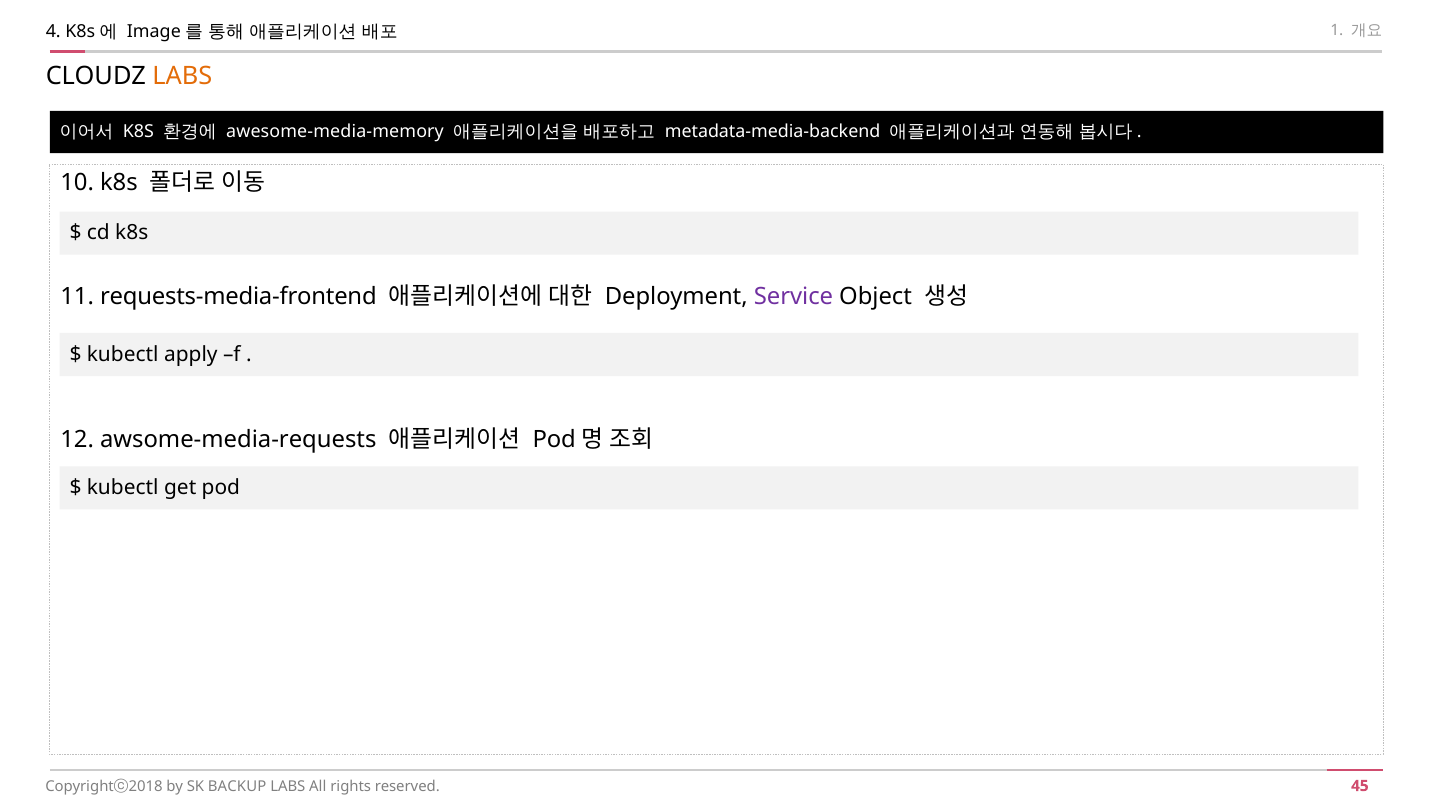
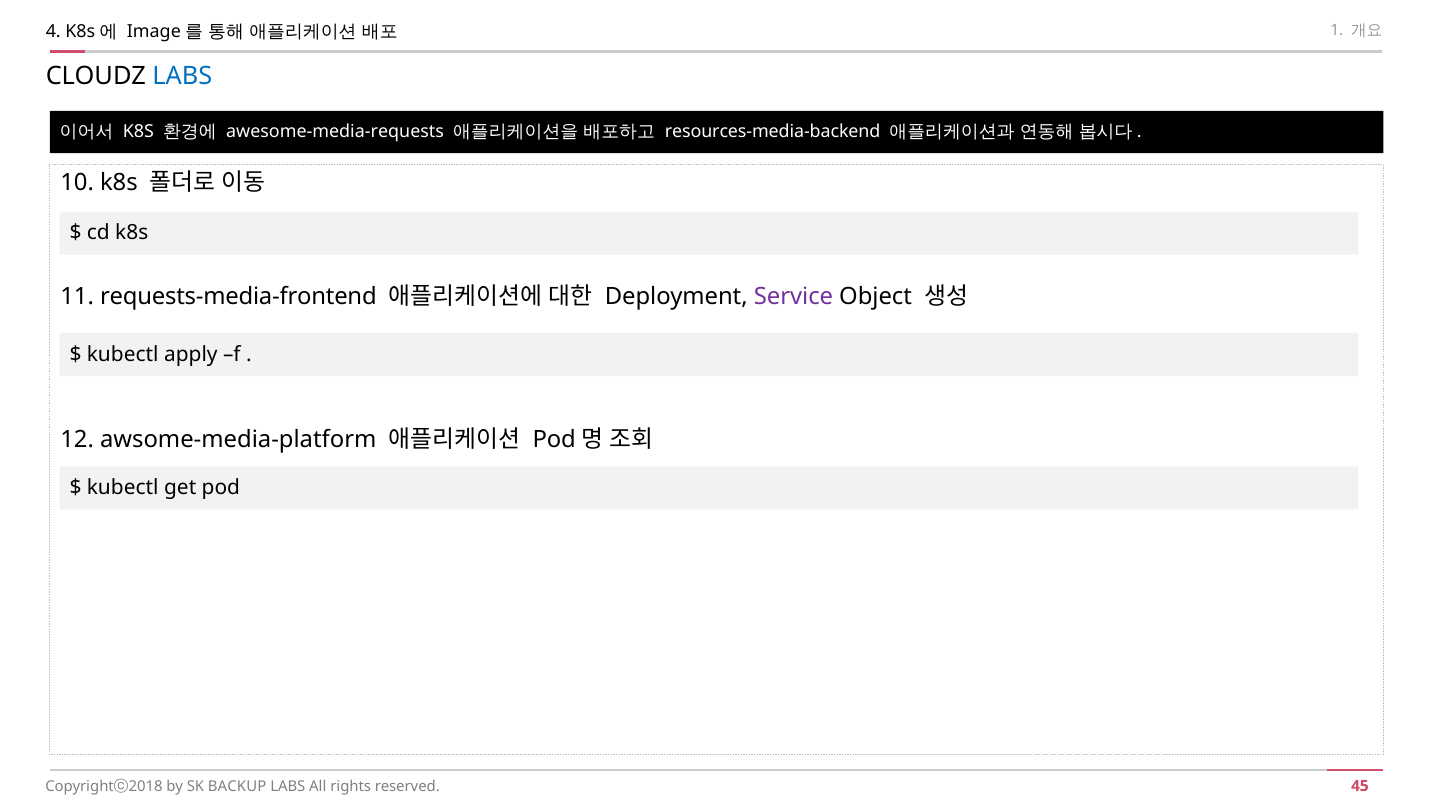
LABS at (182, 76) colour: orange -> blue
awesome-media-memory: awesome-media-memory -> awesome-media-requests
metadata-media-backend: metadata-media-backend -> resources-media-backend
awsome-media-requests: awsome-media-requests -> awsome-media-platform
